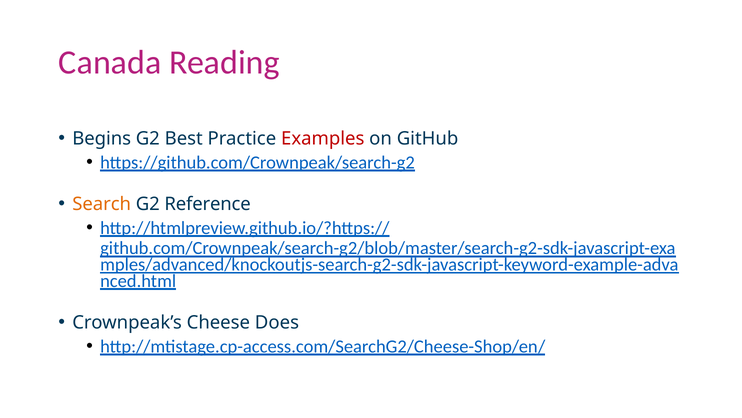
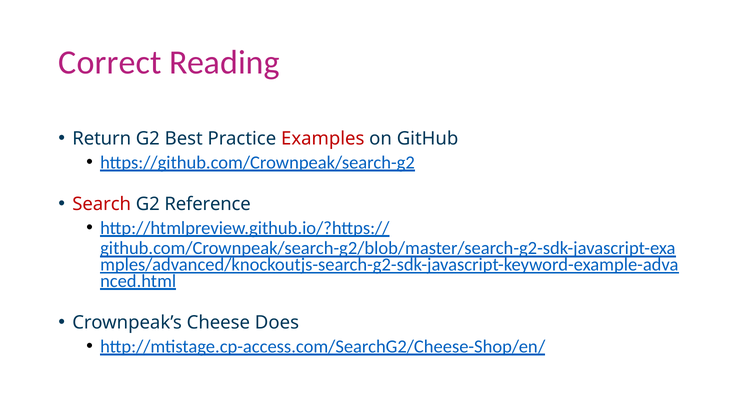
Canada: Canada -> Correct
Begins: Begins -> Return
Search colour: orange -> red
